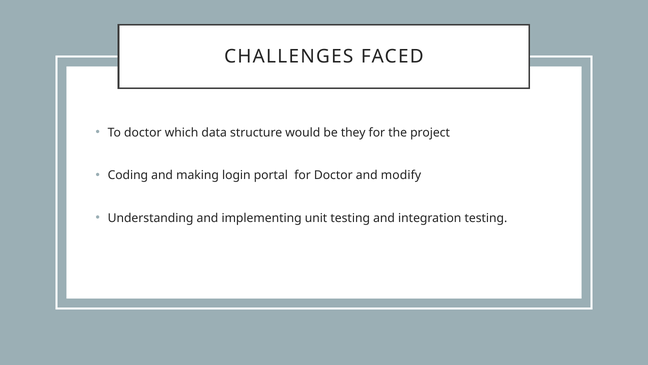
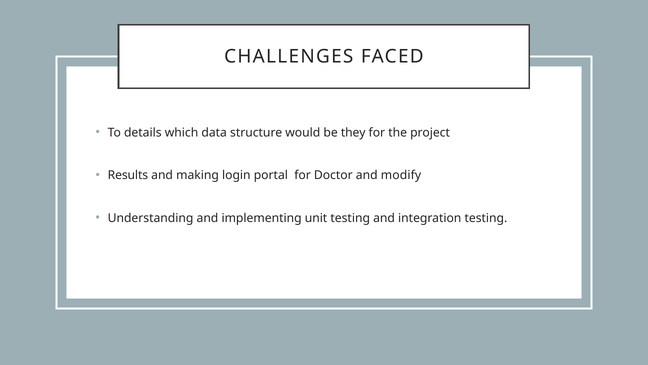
To doctor: doctor -> details
Coding: Coding -> Results
